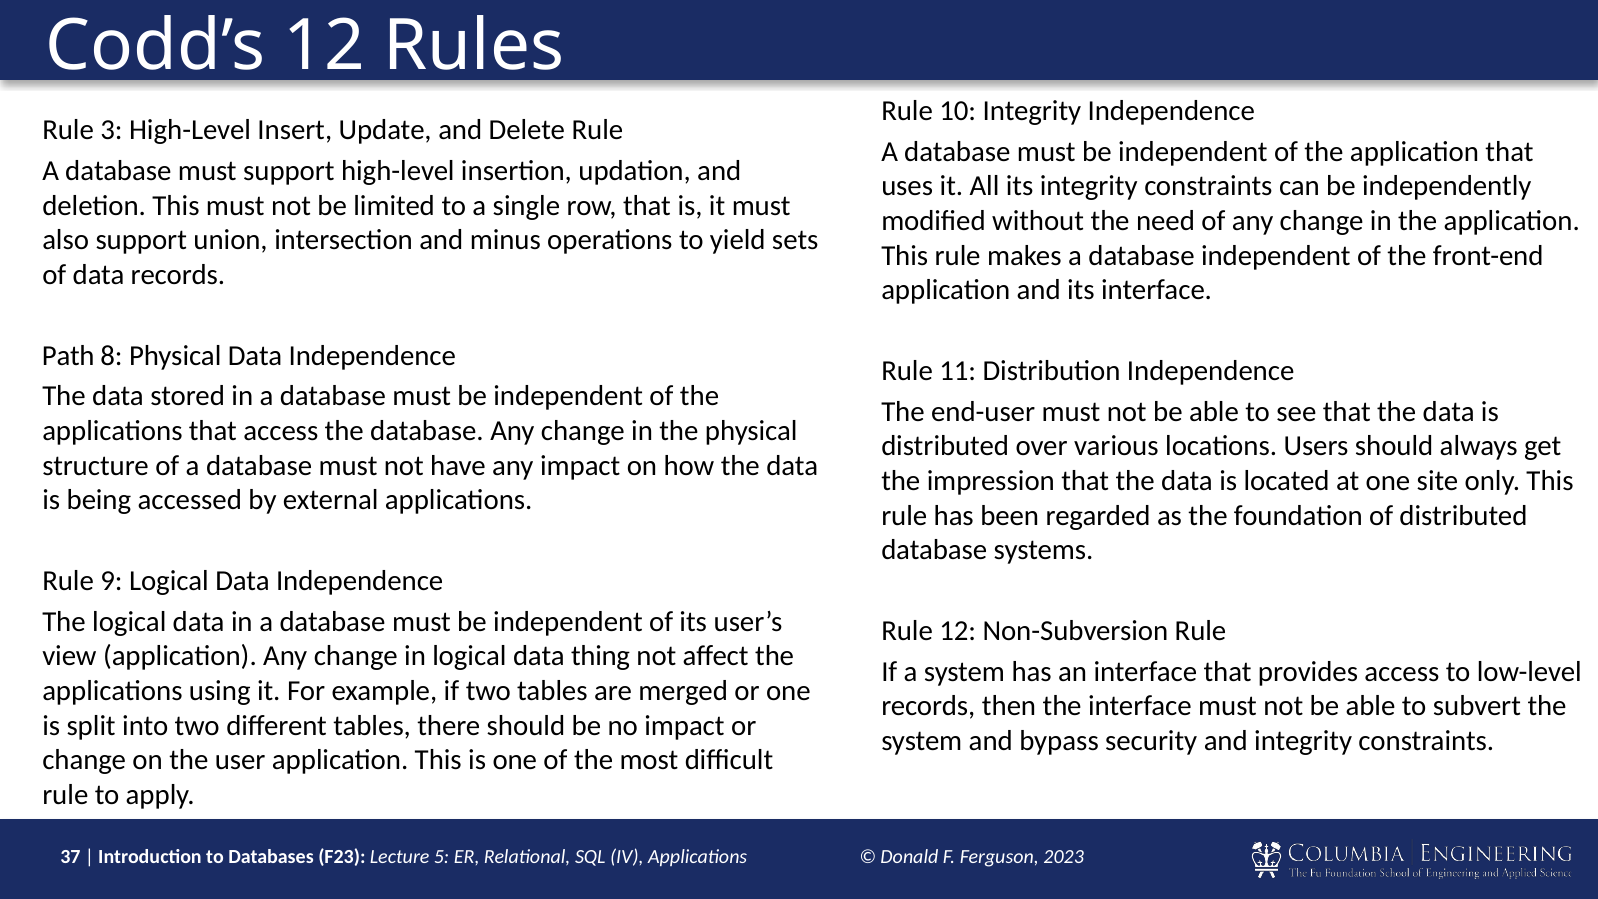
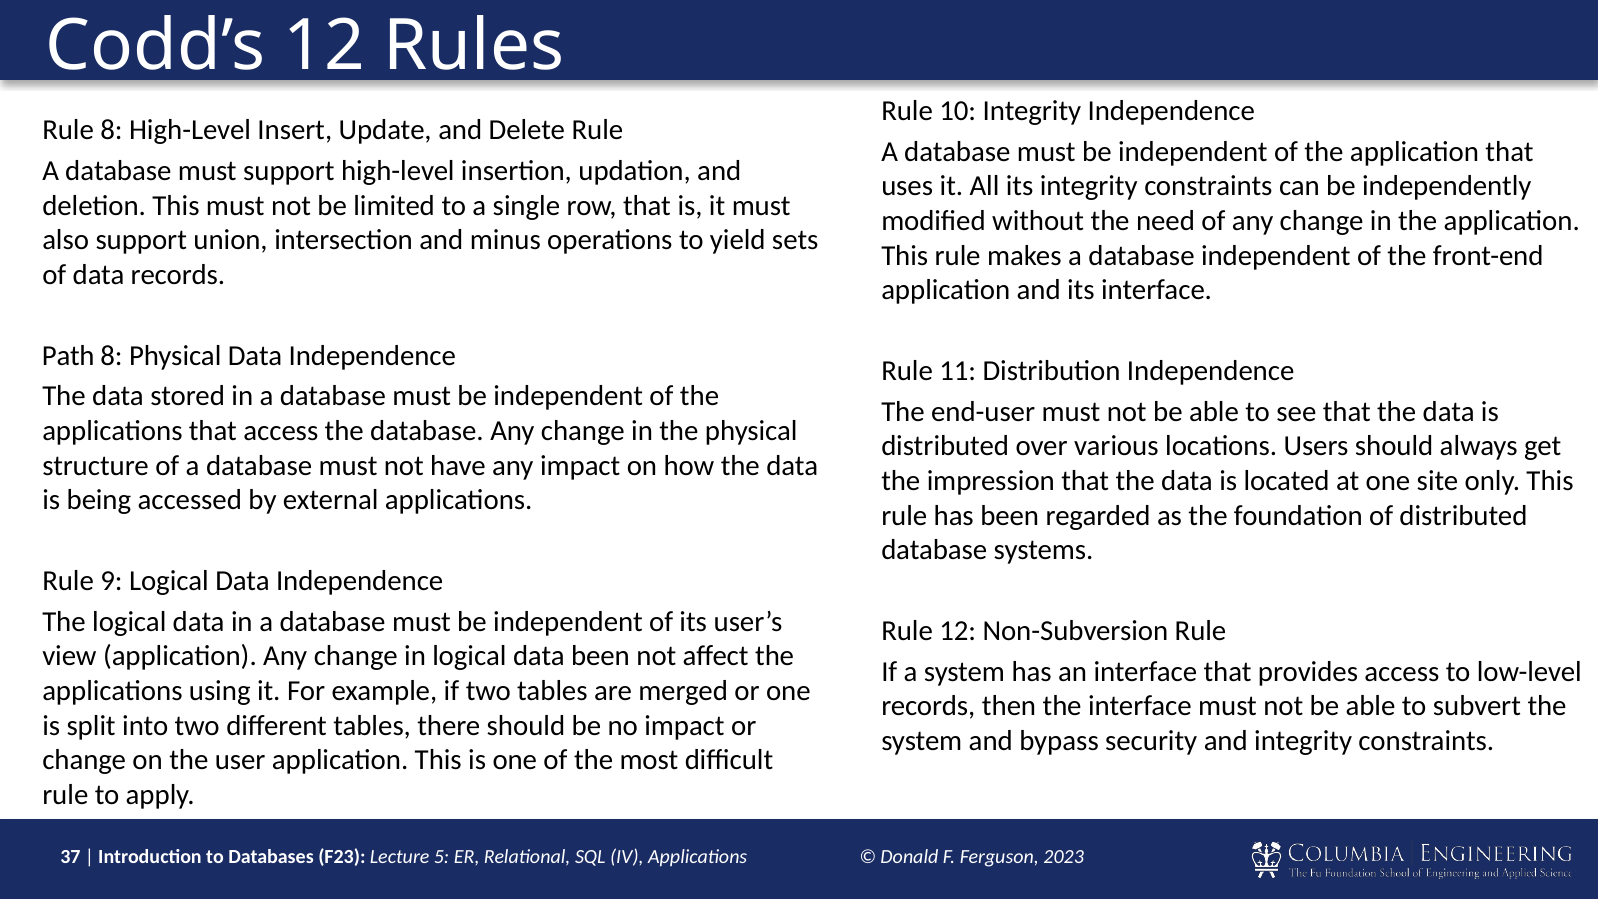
Rule 3: 3 -> 8
data thing: thing -> been
